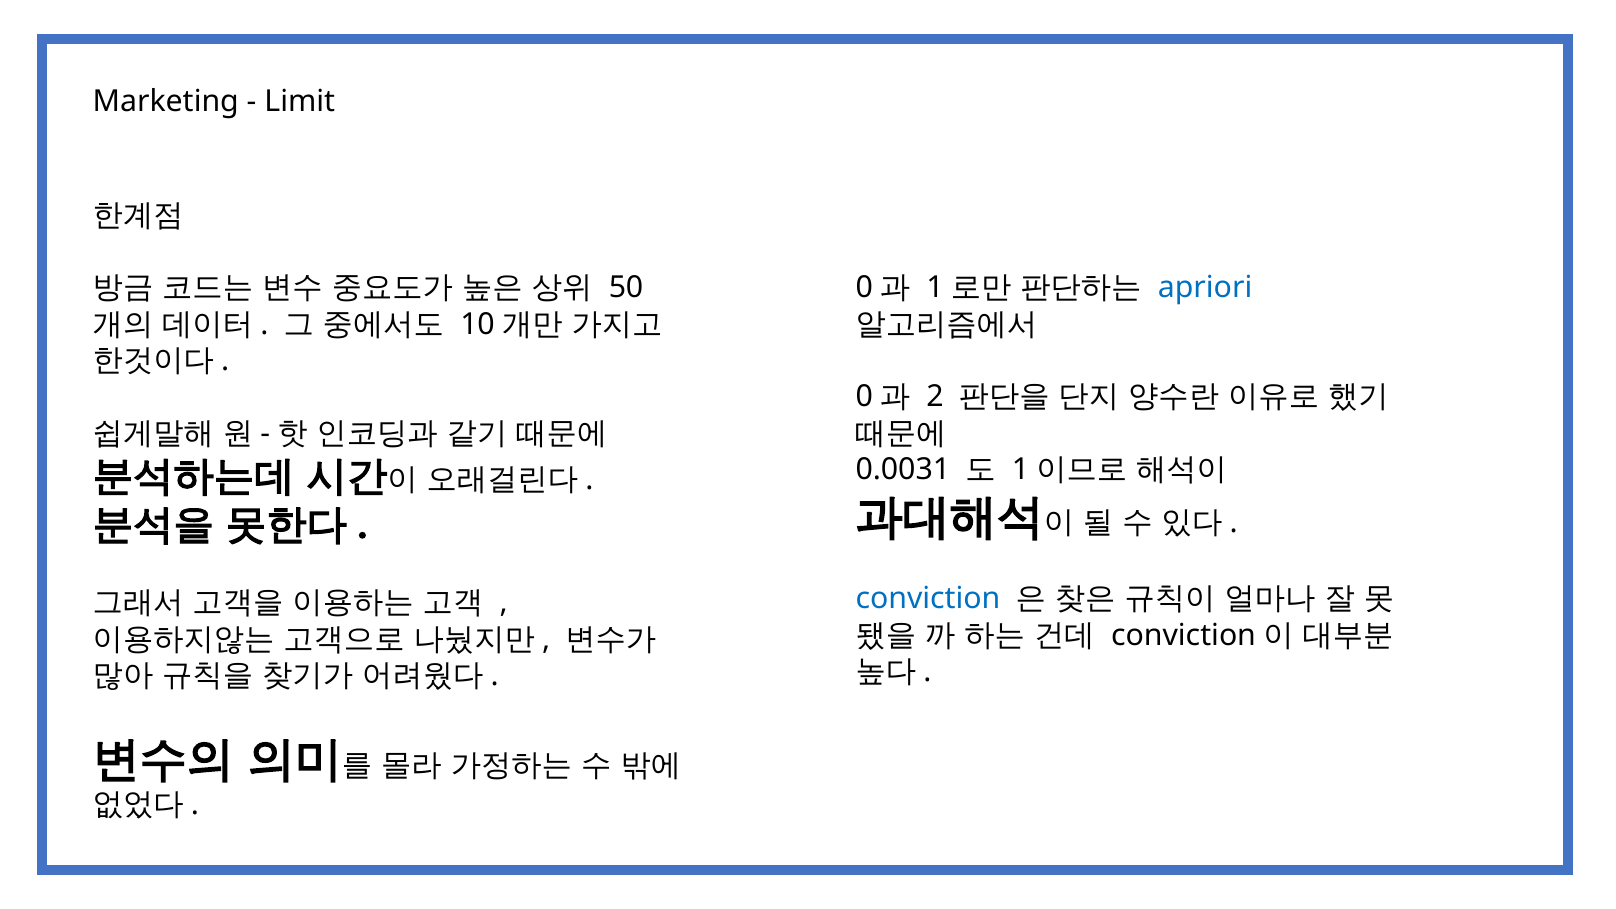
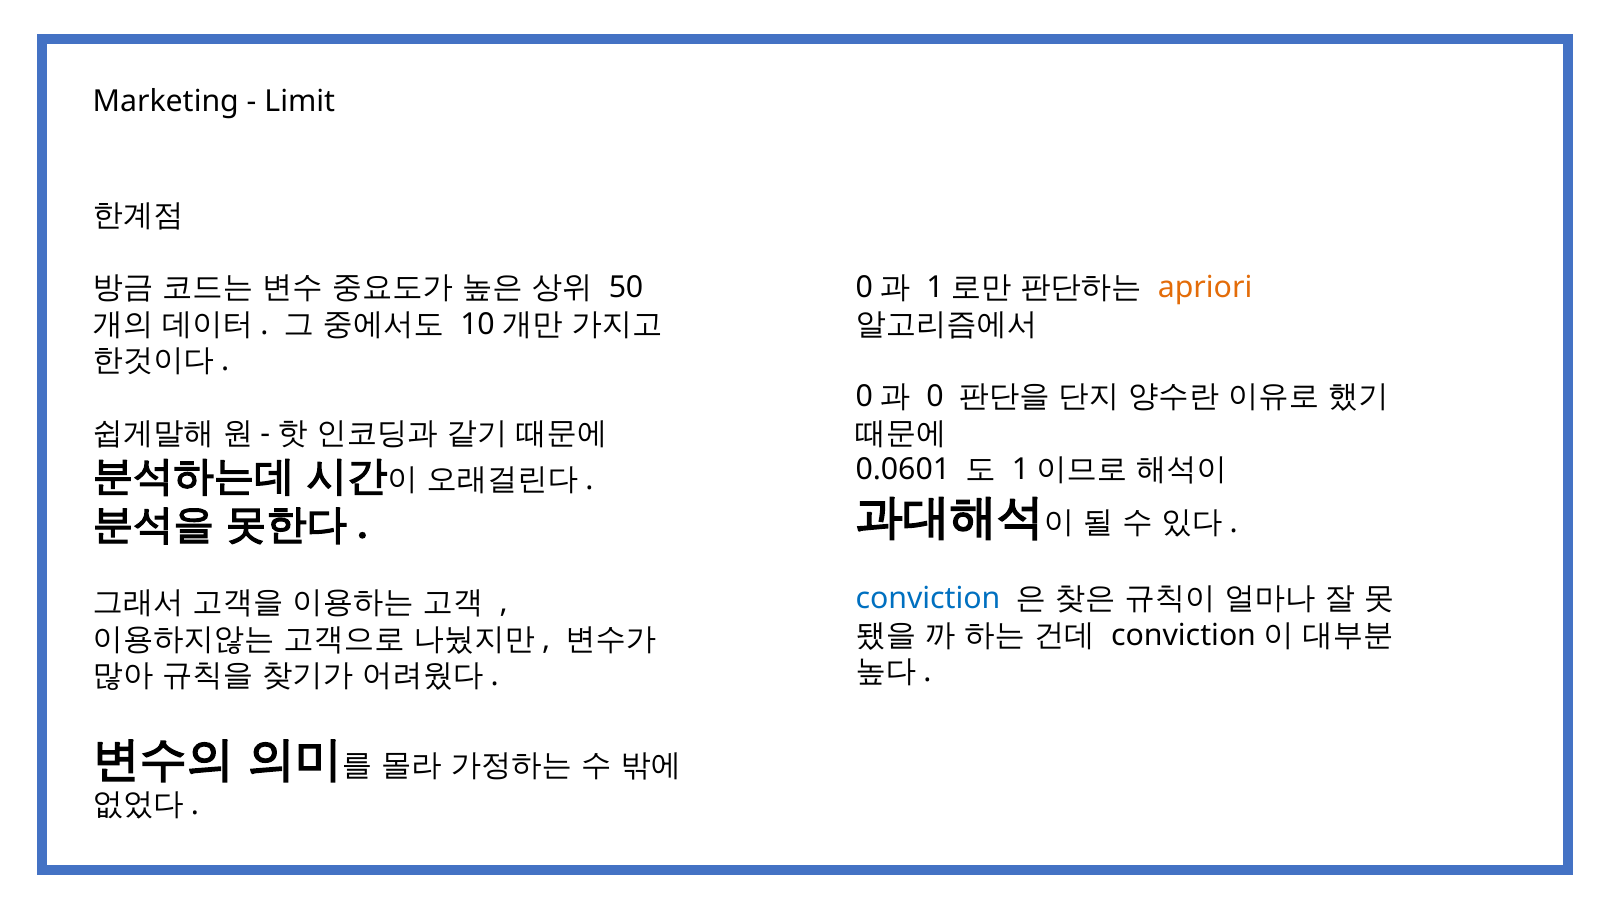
apriori colour: blue -> orange
2: 2 -> 0
0.0031: 0.0031 -> 0.0601
